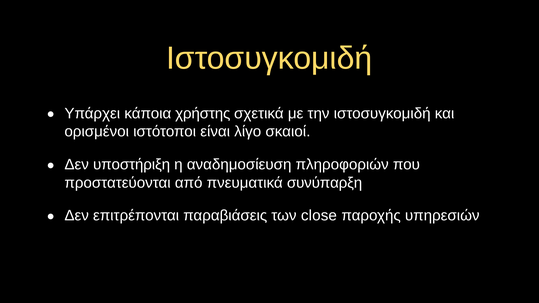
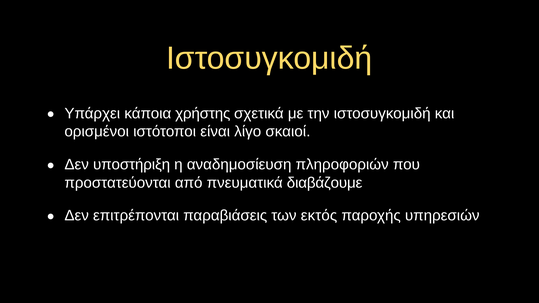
συνύπαρξη: συνύπαρξη -> διαβάζουμε
close: close -> εκτός
